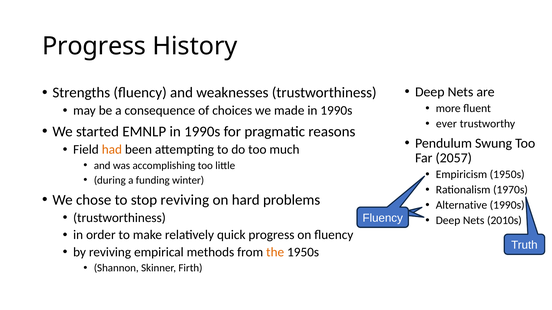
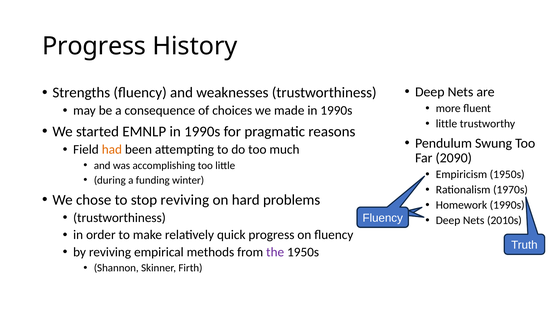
ever at (446, 124): ever -> little
2057: 2057 -> 2090
Alternative: Alternative -> Homework
the colour: orange -> purple
